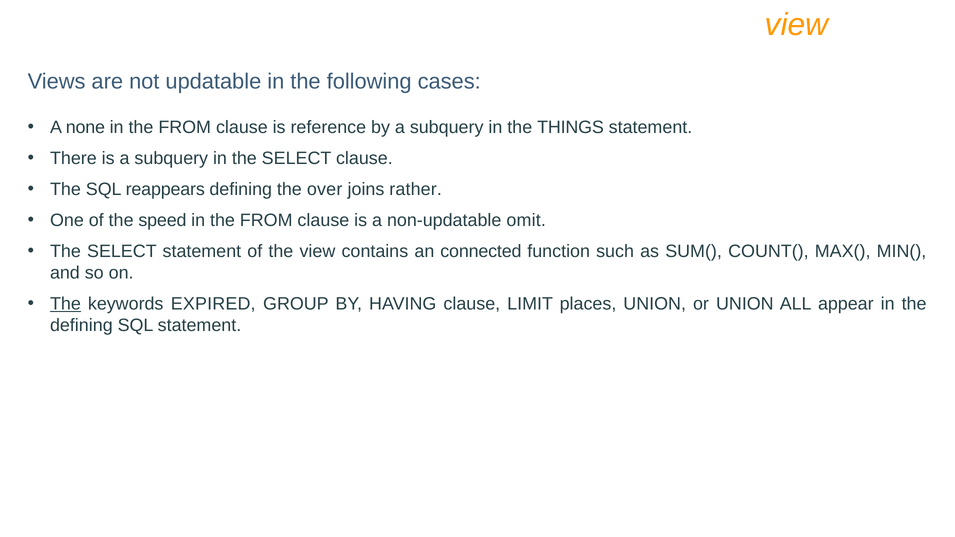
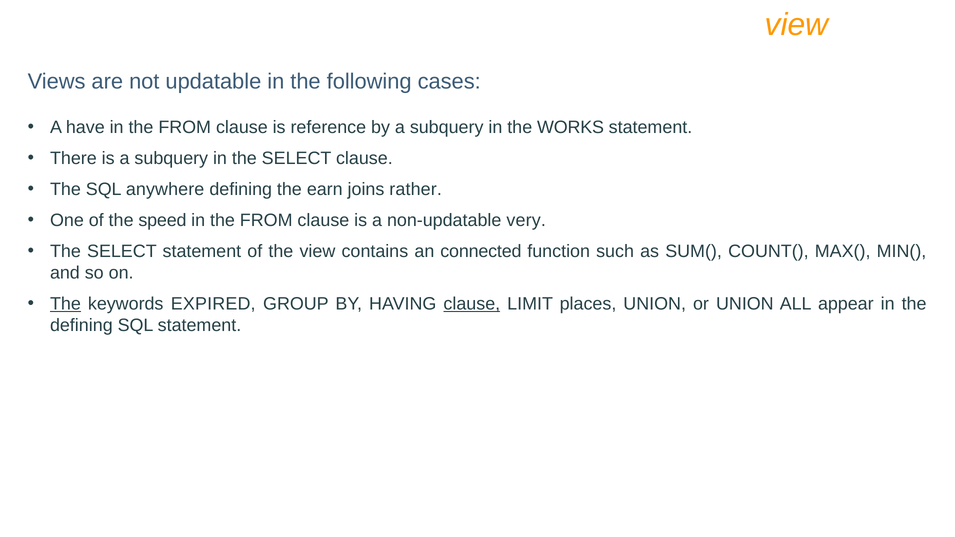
none: none -> have
THINGS: THINGS -> WORKS
reappears: reappears -> anywhere
over: over -> earn
omit: omit -> very
clause at (472, 304) underline: none -> present
